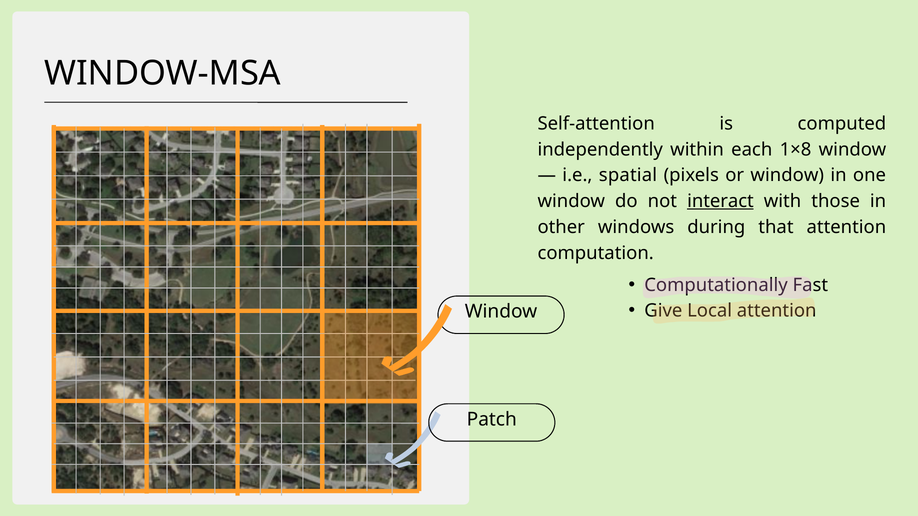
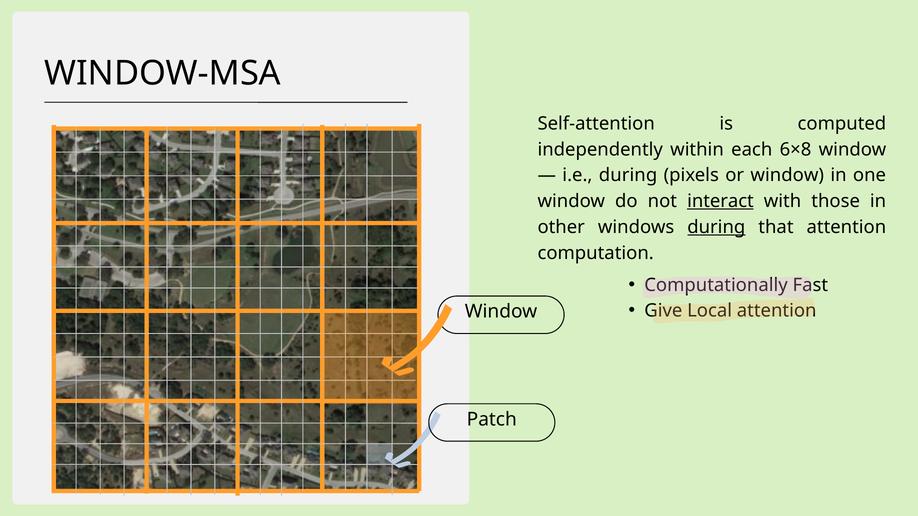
1×8: 1×8 -> 6×8
i.e spatial: spatial -> during
during at (716, 227) underline: none -> present
